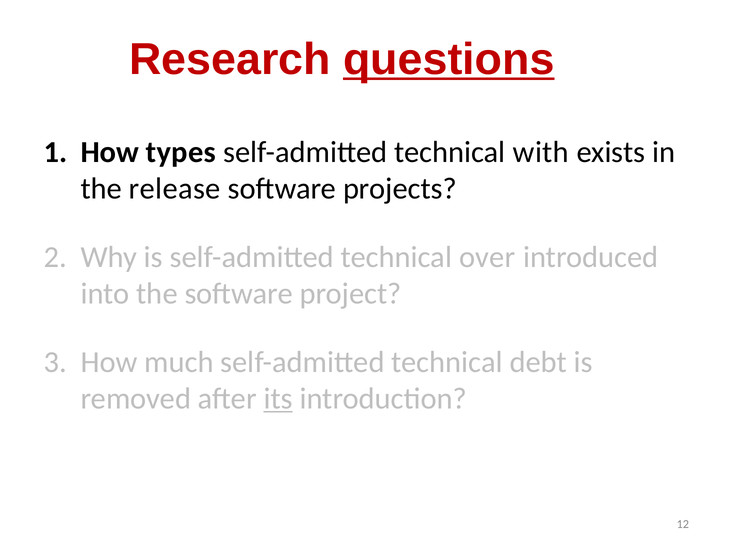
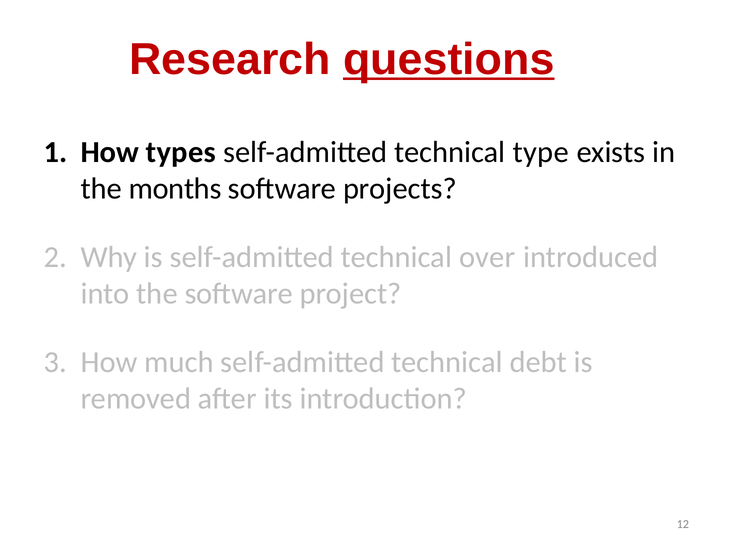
with: with -> type
release: release -> months
its underline: present -> none
